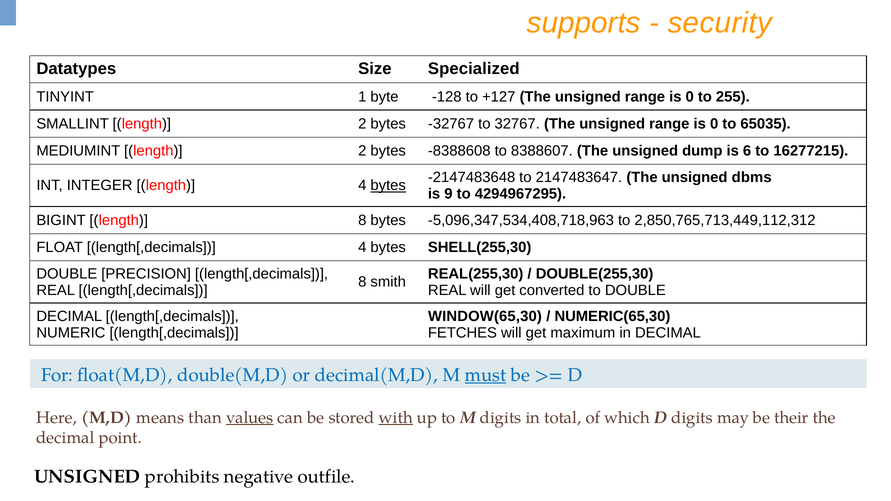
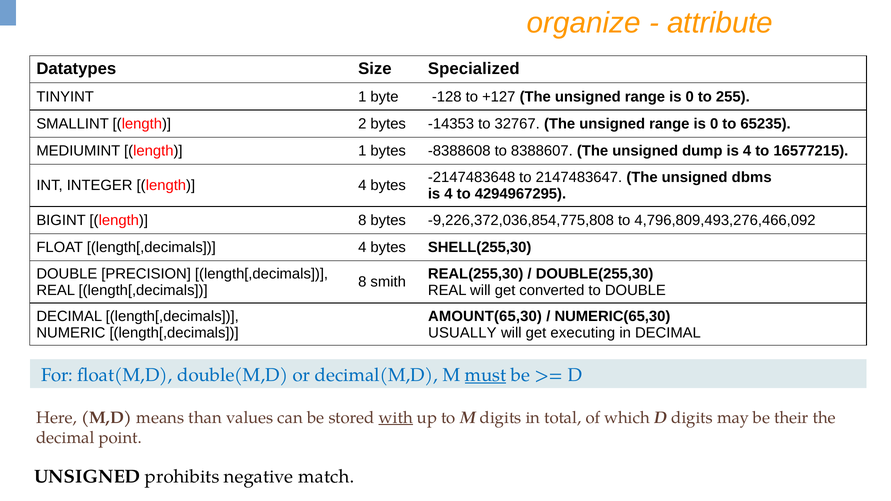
supports: supports -> organize
security: security -> attribute
-32767: -32767 -> -14353
65035: 65035 -> 65235
MEDIUMINT length 2: 2 -> 1
6 at (747, 151): 6 -> 4
16277215: 16277215 -> 16577215
bytes at (388, 186) underline: present -> none
9 at (448, 194): 9 -> 4
-5,096,347,534,408,718,963: -5,096,347,534,408,718,963 -> -9,226,372,036,854,775,808
2,850,765,713,449,112,312: 2,850,765,713,449,112,312 -> 4,796,809,493,276,466,092
WINDOW(65,30: WINDOW(65,30 -> AMOUNT(65,30
FETCHES: FETCHES -> USUALLY
maximum: maximum -> executing
values underline: present -> none
outfile: outfile -> match
